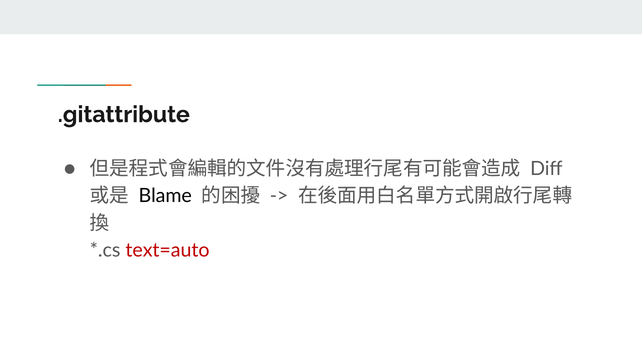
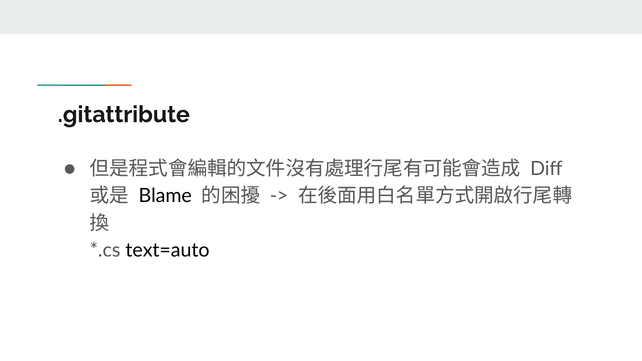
text=auto colour: red -> black
